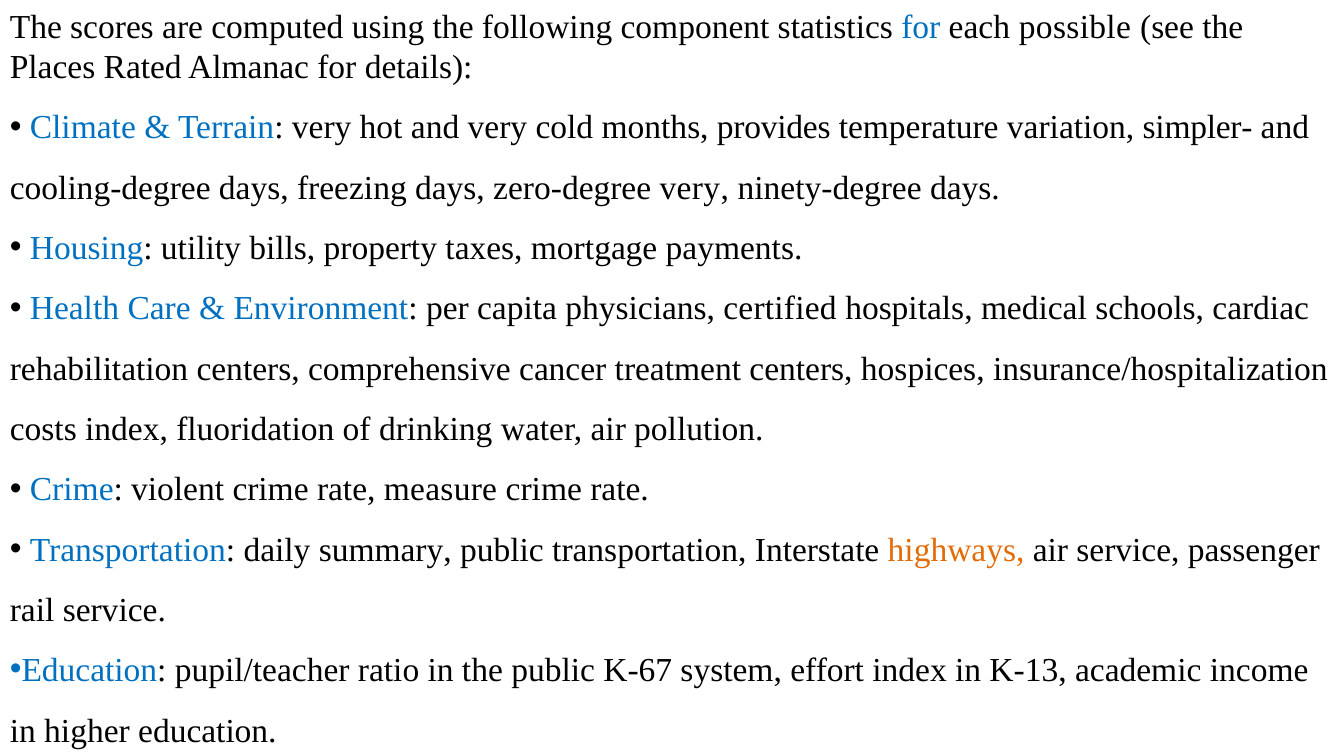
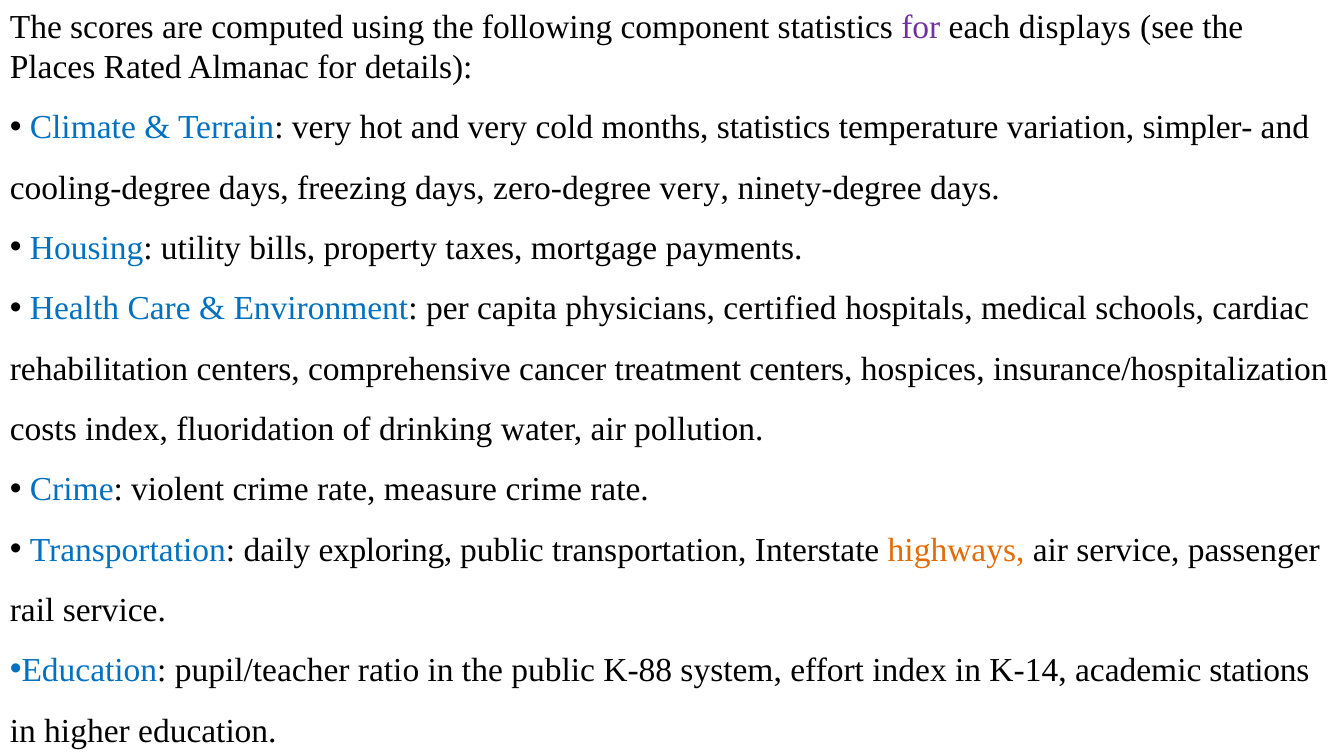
for at (921, 27) colour: blue -> purple
possible: possible -> displays
months provides: provides -> statistics
summary: summary -> exploring
K-67: K-67 -> K-88
K-13: K-13 -> K-14
income: income -> stations
